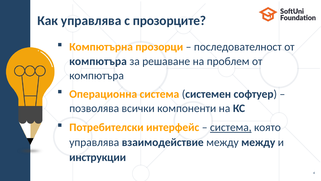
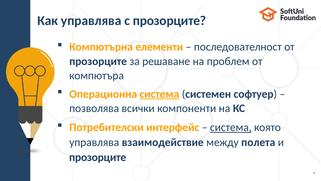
прозорци: прозорци -> елементи
компютъра at (98, 61): компютъра -> прозорците
система at (159, 94) underline: none -> present
между между: между -> полета
инструкции at (98, 157): инструкции -> прозорците
